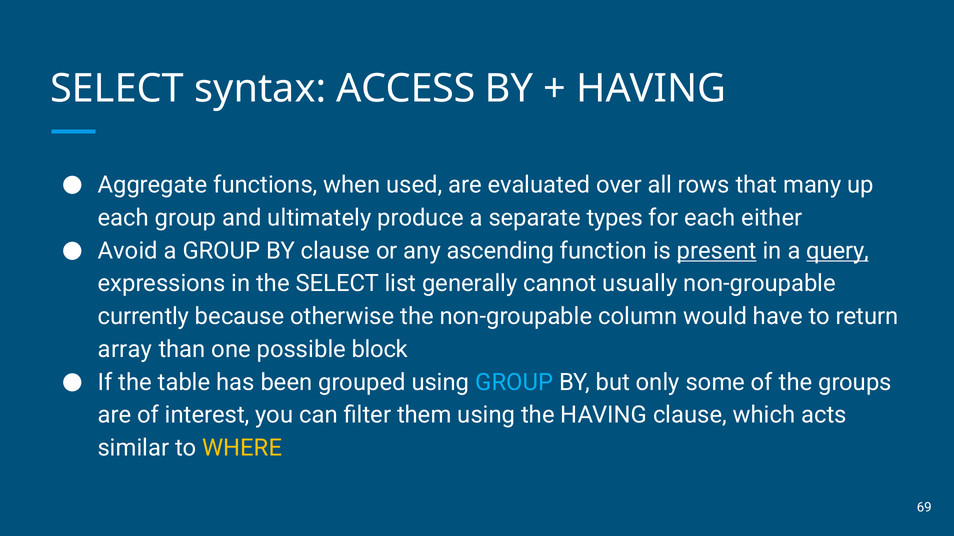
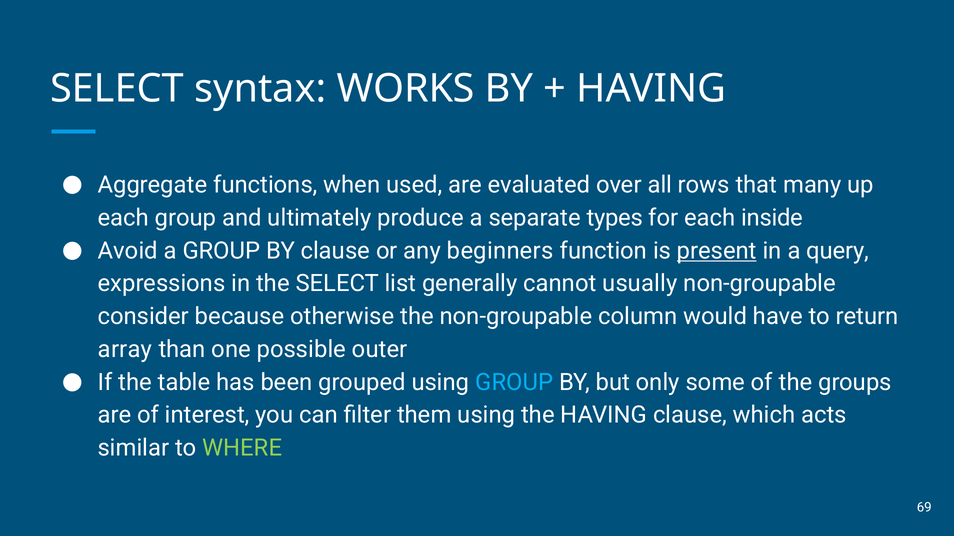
ACCESS: ACCESS -> WORKS
either: either -> inside
ascending: ascending -> beginners
query underline: present -> none
currently: currently -> consider
block: block -> outer
WHERE colour: yellow -> light green
